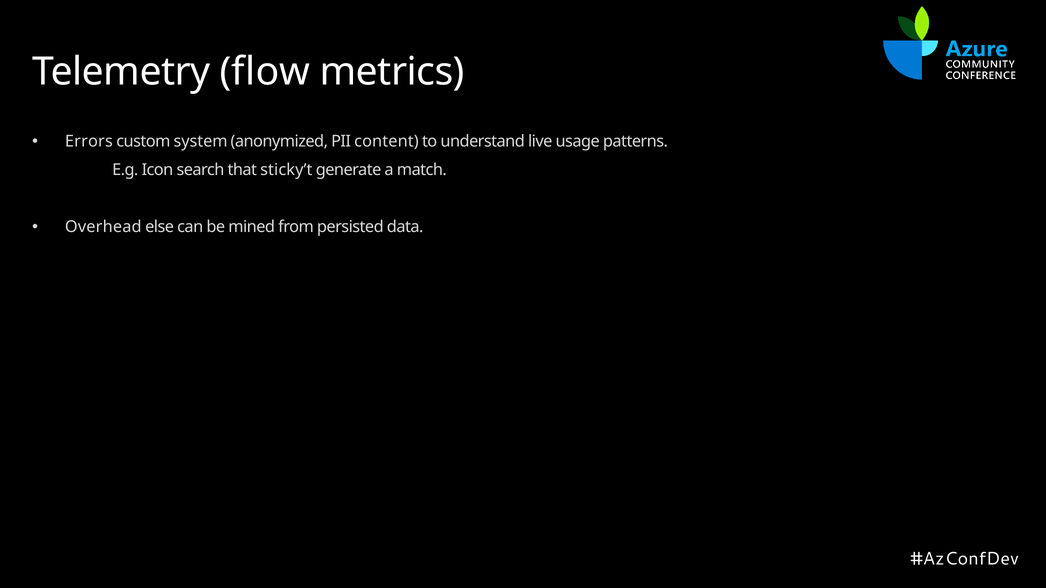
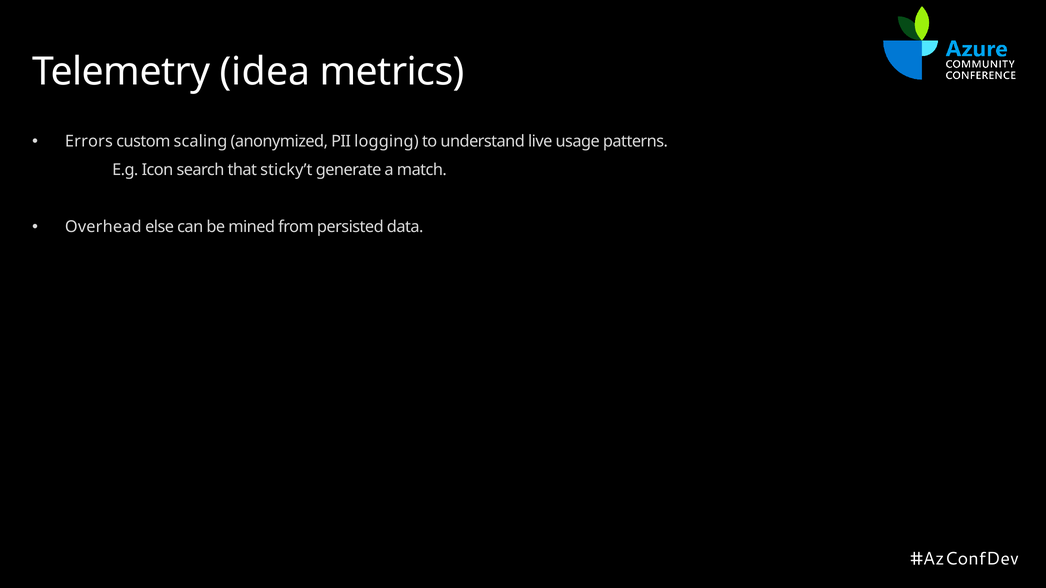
flow: flow -> idea
system: system -> scaling
content: content -> logging
